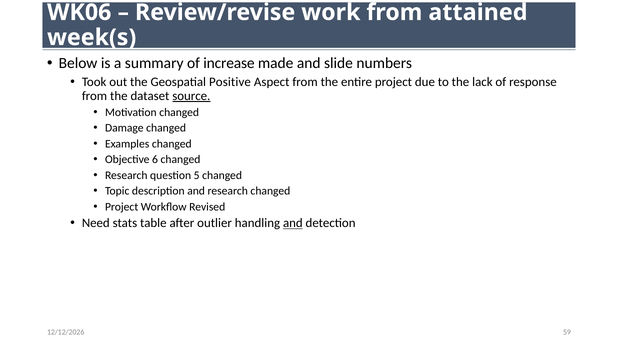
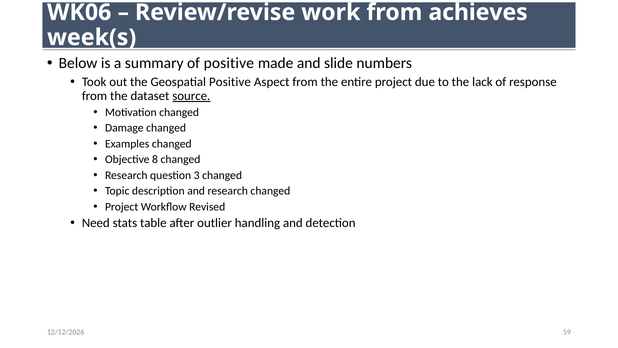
attained: attained -> achieves
of increase: increase -> positive
6: 6 -> 8
5: 5 -> 3
and at (293, 223) underline: present -> none
